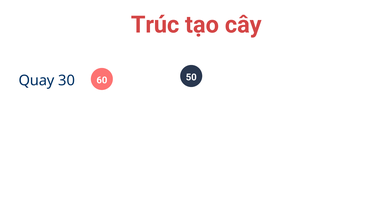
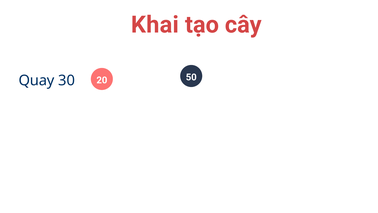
Trúc: Trúc -> Khai
60: 60 -> 20
